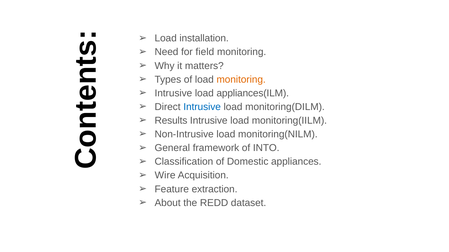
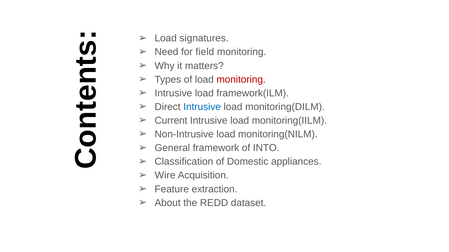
installation: installation -> signatures
monitoring at (241, 80) colour: orange -> red
appliances(ILM: appliances(ILM -> framework(ILM
Results: Results -> Current
